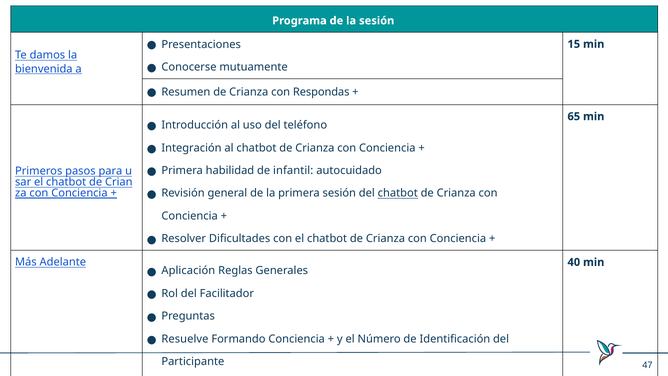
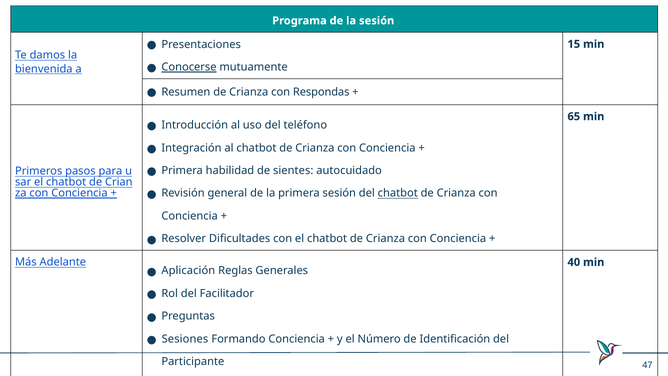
Conocerse underline: none -> present
infantil: infantil -> sientes
Resuelve: Resuelve -> Sesiones
